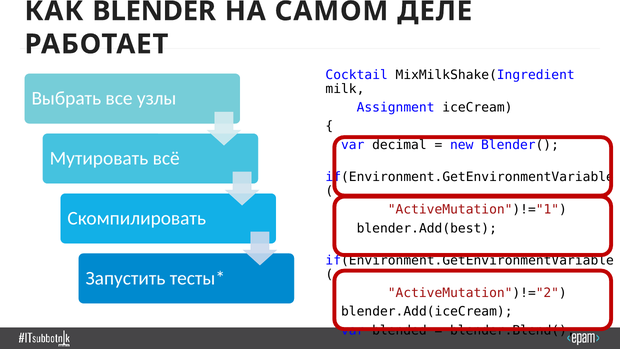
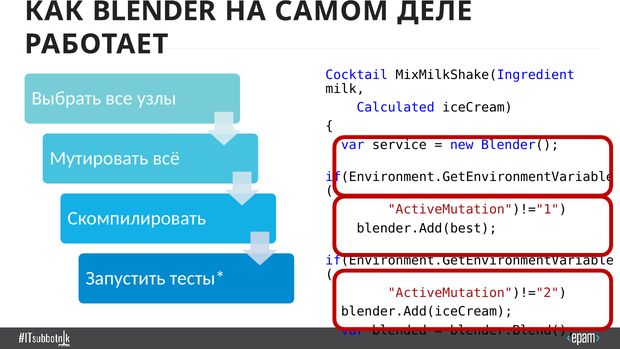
Assignment: Assignment -> Calculated
decimal: decimal -> service
